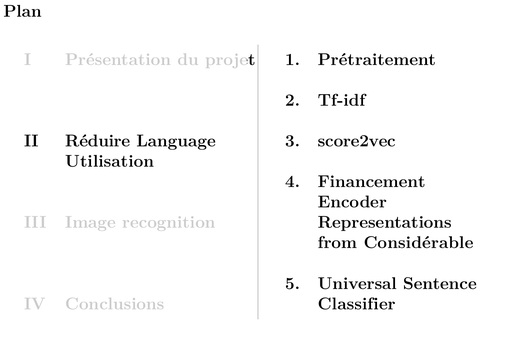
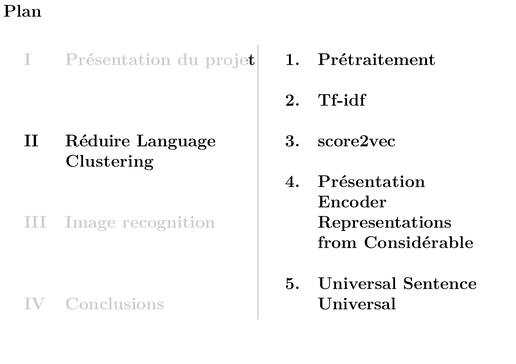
Utilisation: Utilisation -> Clustering
Financement at (372, 182): Financement -> Présentation
Classifier at (357, 304): Classifier -> Universal
